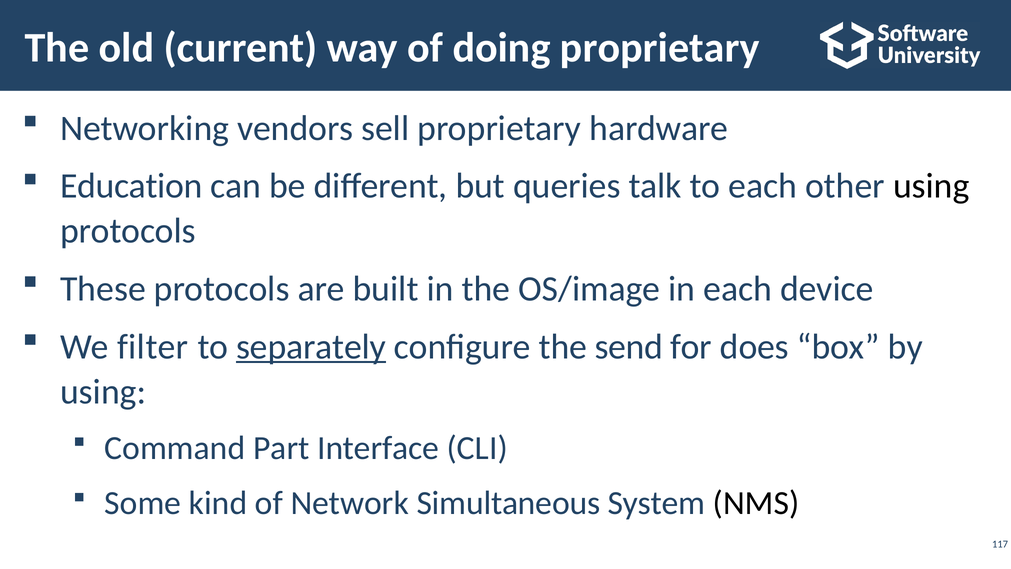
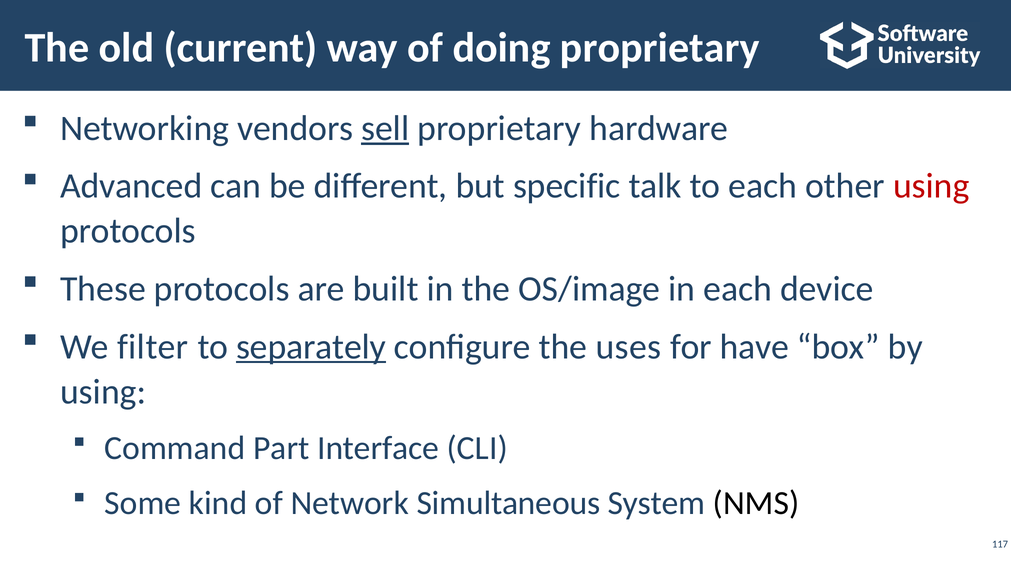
sell underline: none -> present
Education: Education -> Advanced
queries: queries -> specific
using at (931, 186) colour: black -> red
send: send -> uses
does: does -> have
